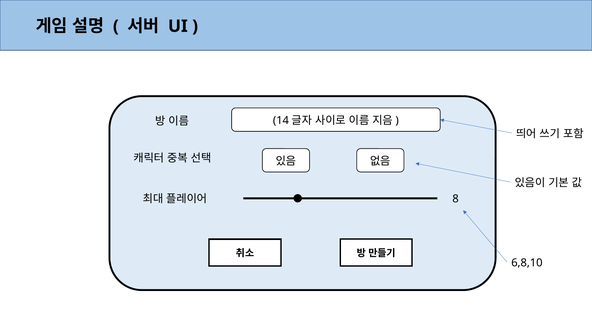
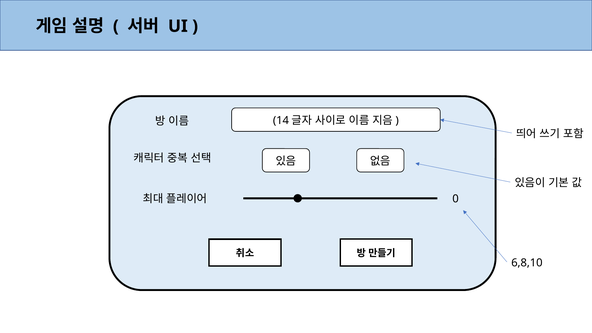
8: 8 -> 0
